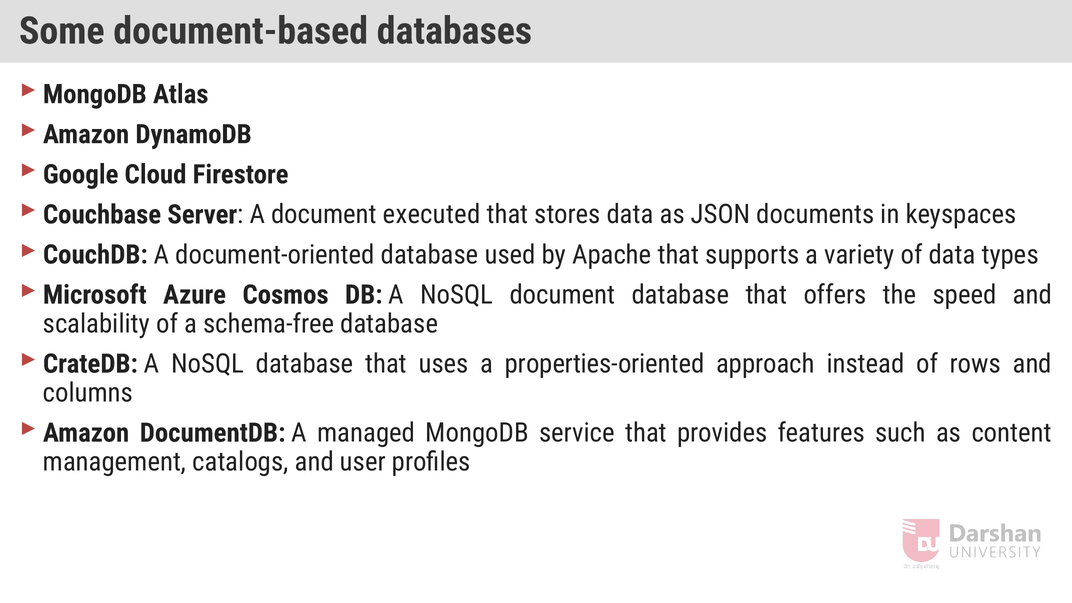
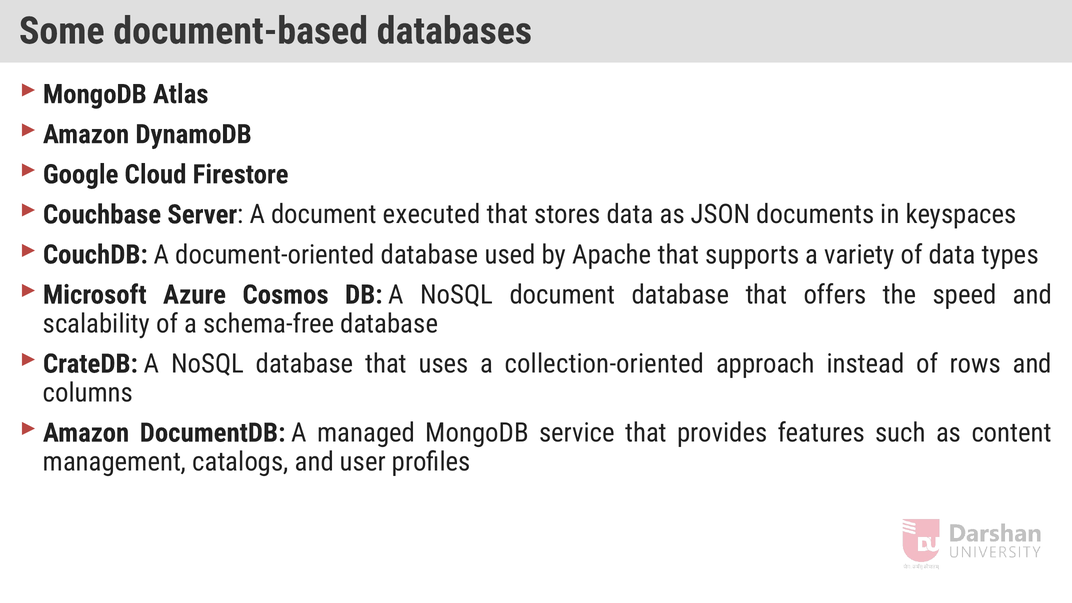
properties-oriented: properties-oriented -> collection-oriented
